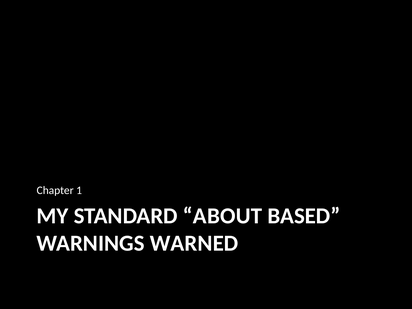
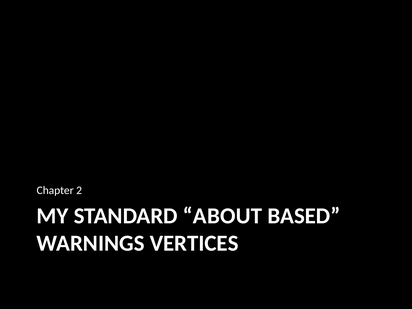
1: 1 -> 2
WARNED: WARNED -> VERTICES
